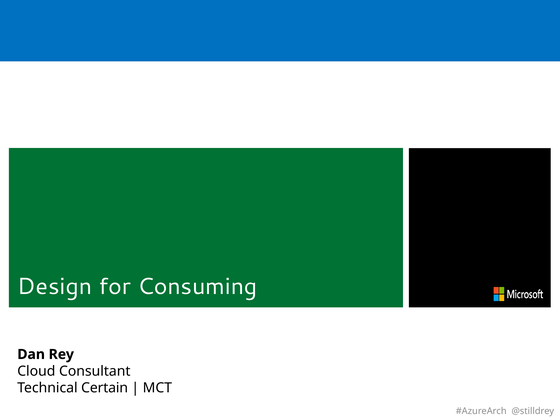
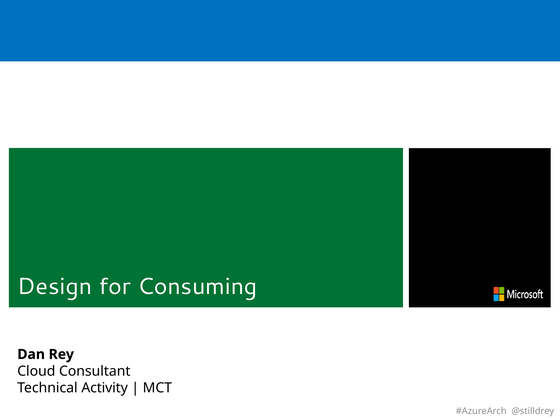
Certain: Certain -> Activity
